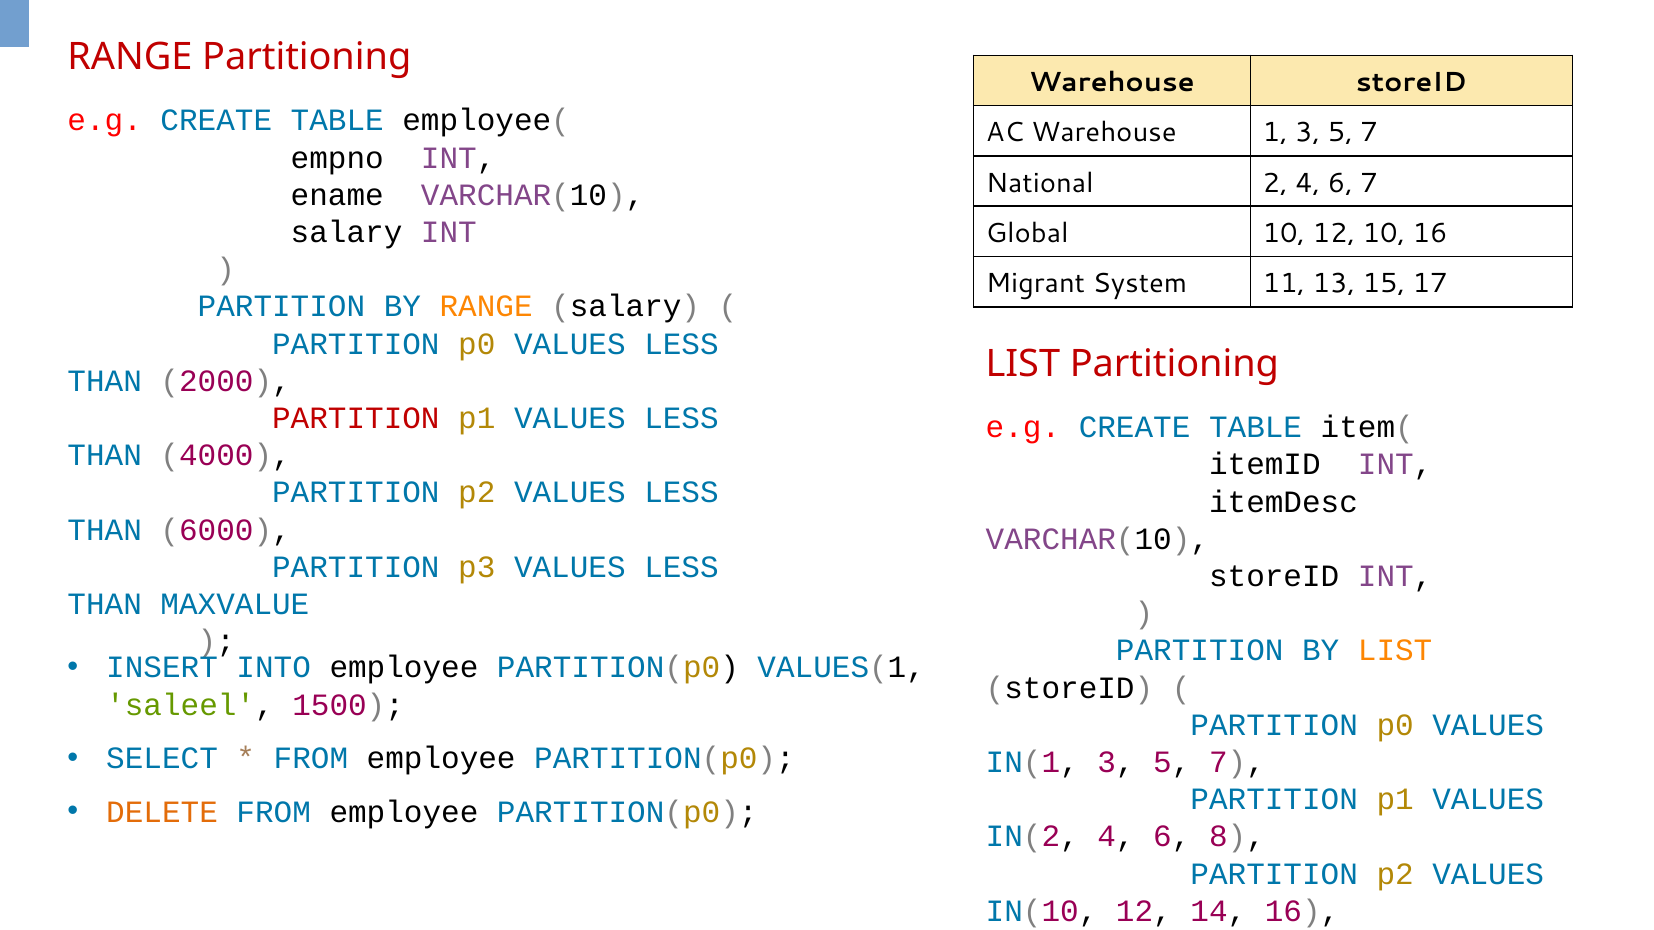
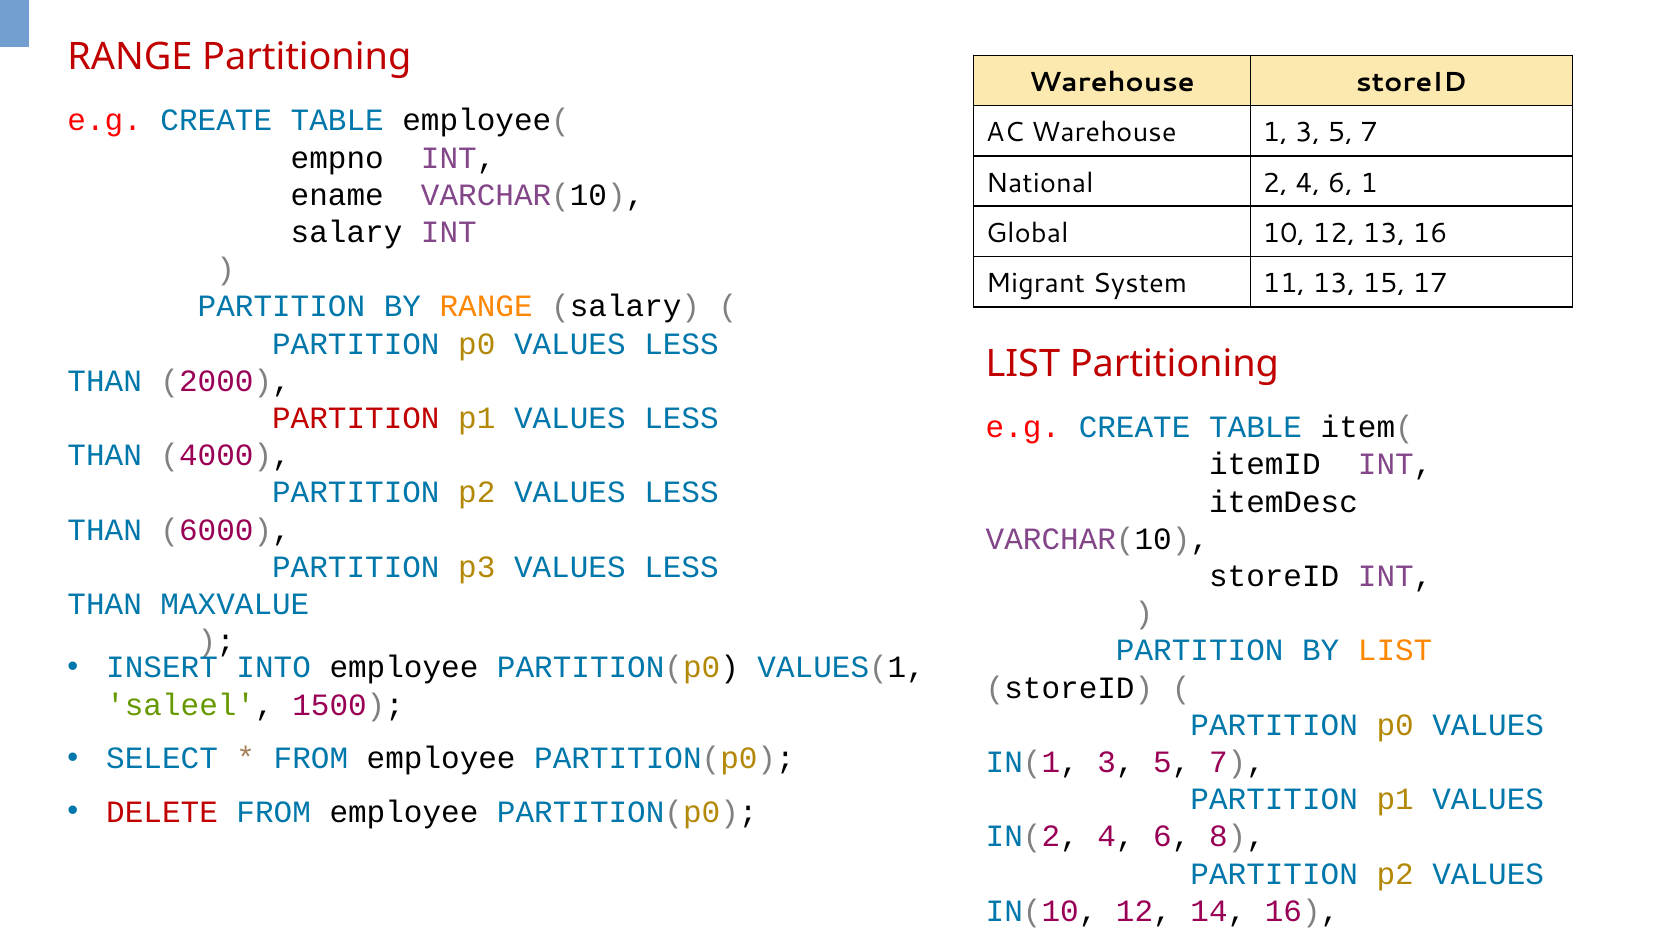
6 7: 7 -> 1
12 10: 10 -> 13
DELETE colour: orange -> red
